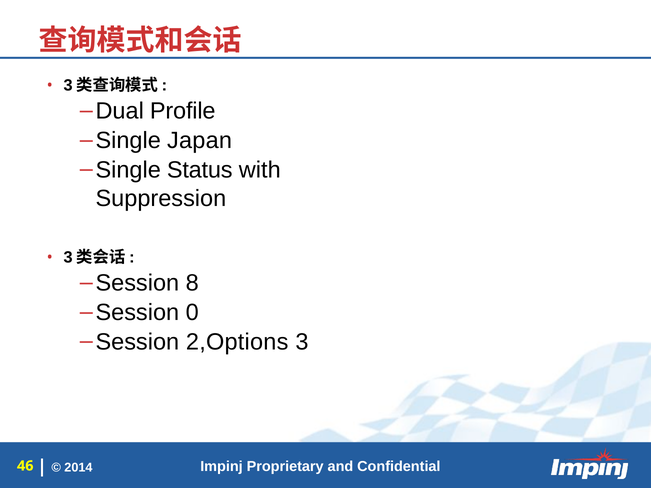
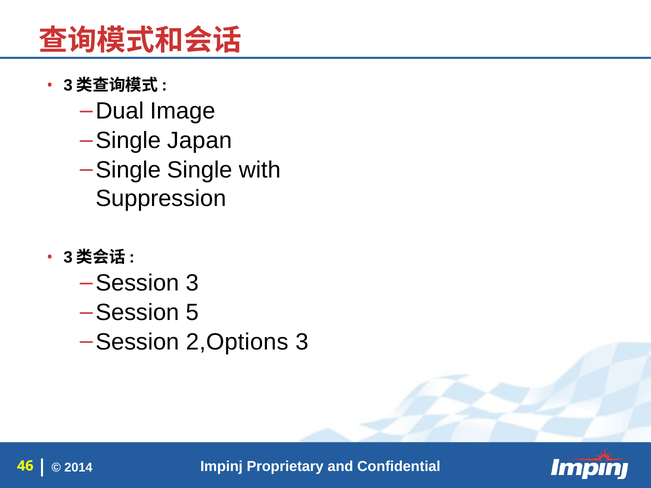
Profile: Profile -> Image
Single Status: Status -> Single
Session 8: 8 -> 3
0: 0 -> 5
